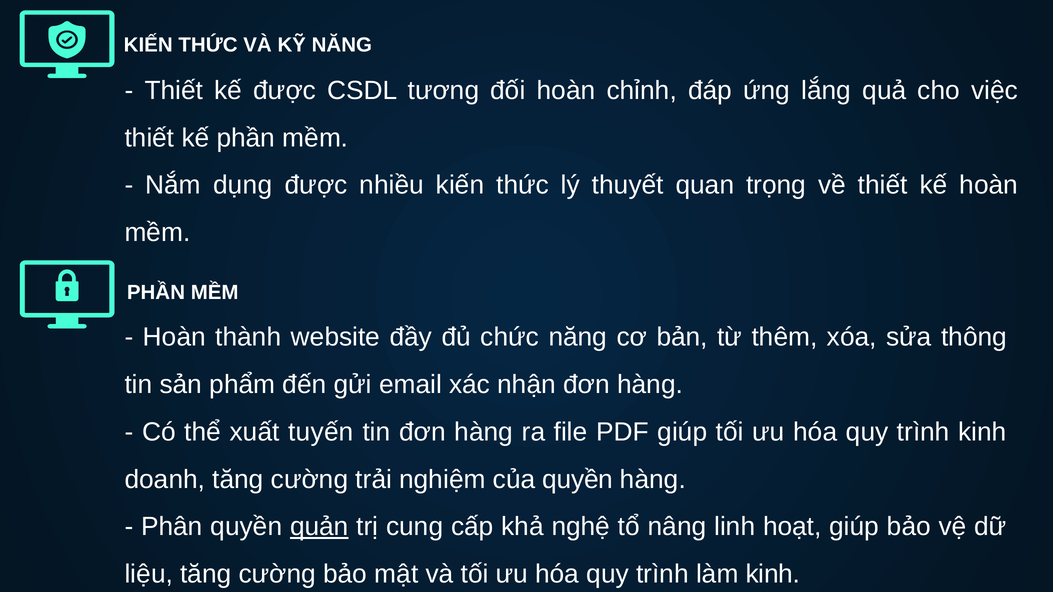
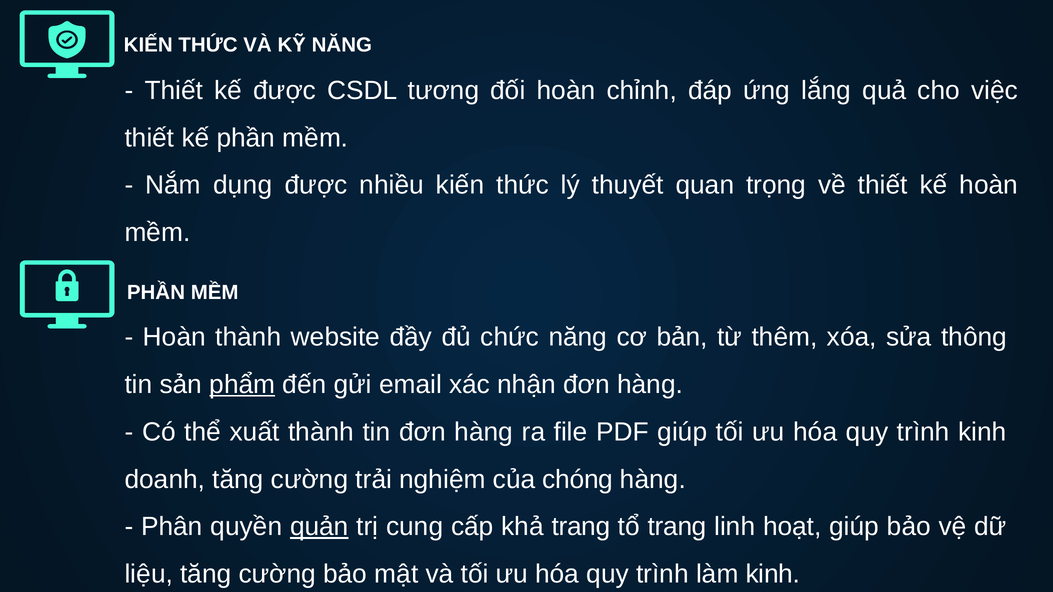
phẩm underline: none -> present
xuất tuyến: tuyến -> thành
của quyền: quyền -> chóng
khả nghệ: nghệ -> trang
tổ nâng: nâng -> trang
